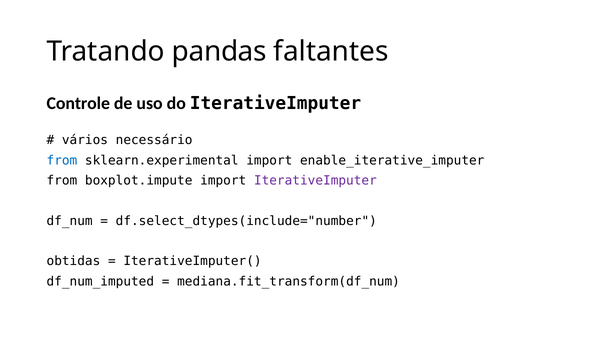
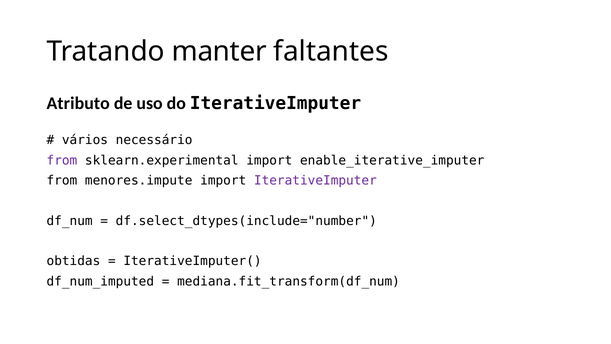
pandas: pandas -> manter
Controle: Controle -> Atributo
from at (62, 160) colour: blue -> purple
boxplot.impute: boxplot.impute -> menores.impute
